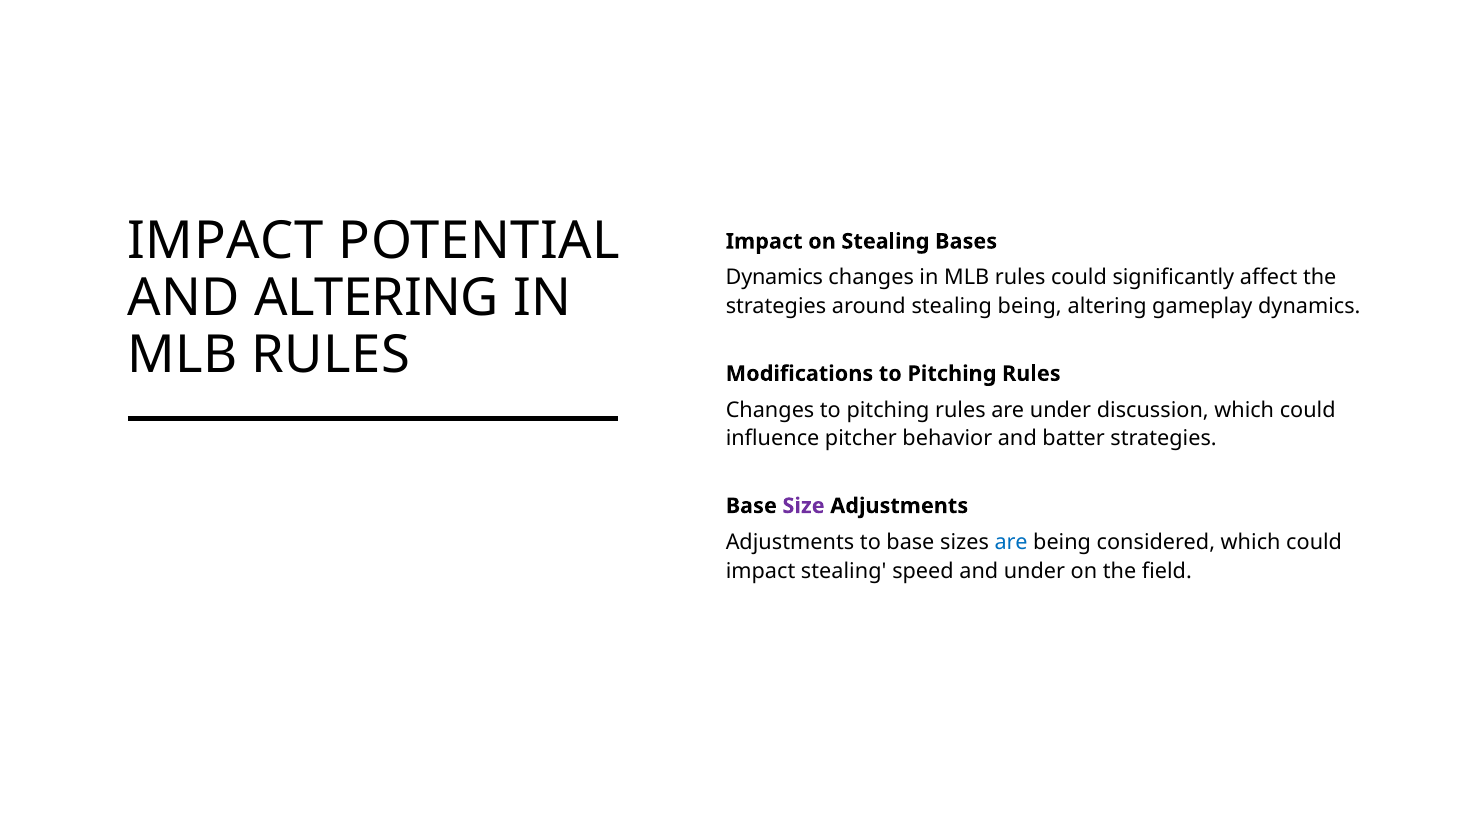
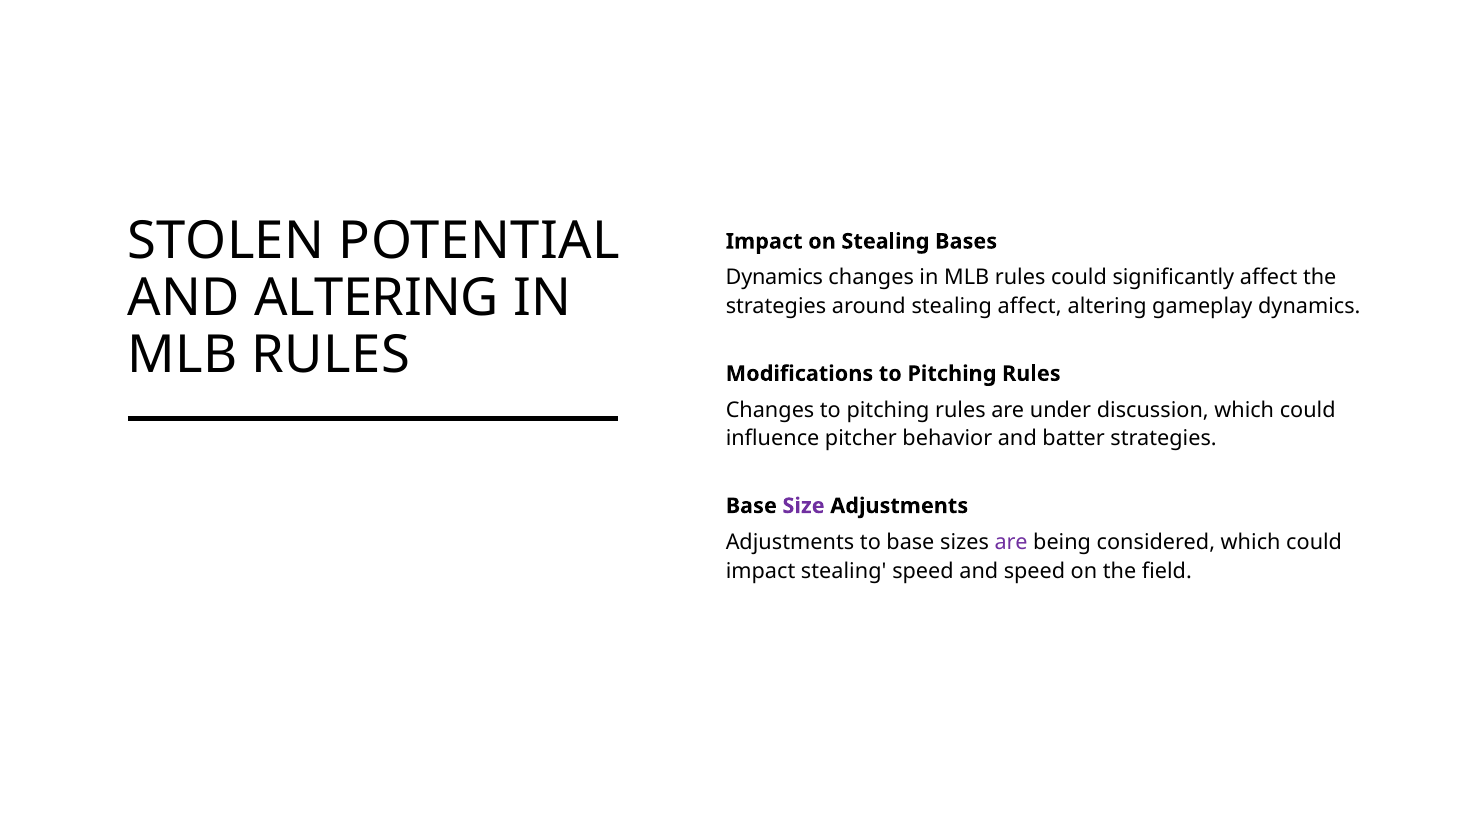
IMPACT at (226, 241): IMPACT -> STOLEN
stealing being: being -> affect
are at (1011, 542) colour: blue -> purple
and under: under -> speed
